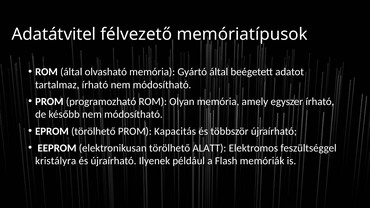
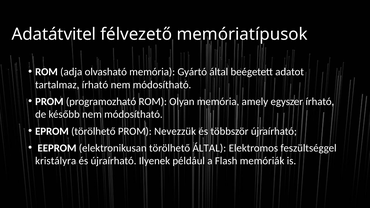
ROM által: által -> adja
Kapacitás: Kapacitás -> Nevezzük
törölhető ALATT: ALATT -> ÁLTAL
